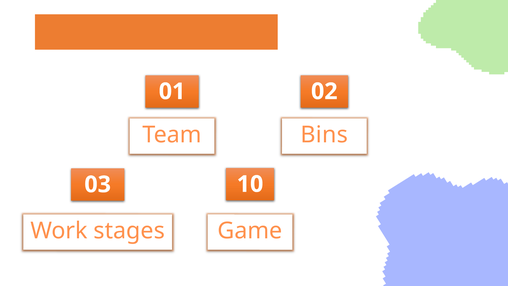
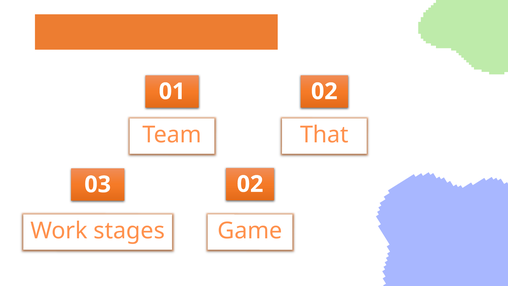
Bins: Bins -> That
03 10: 10 -> 02
